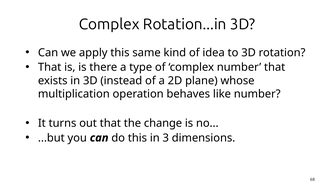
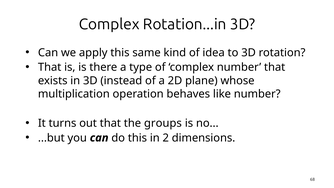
change: change -> groups
3: 3 -> 2
